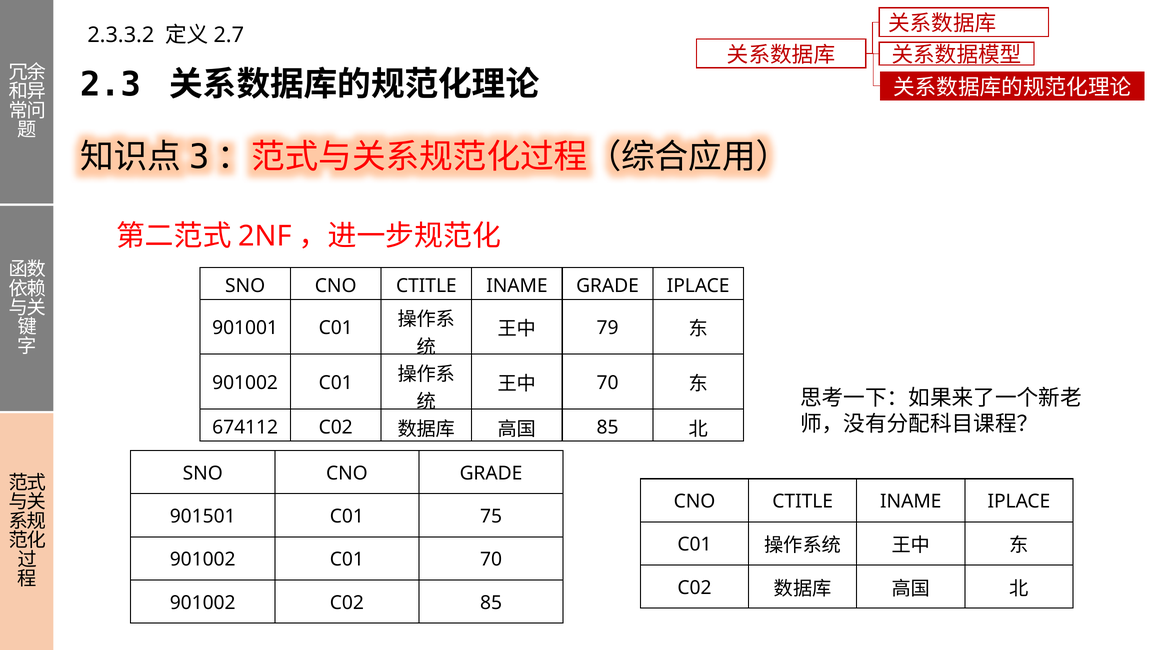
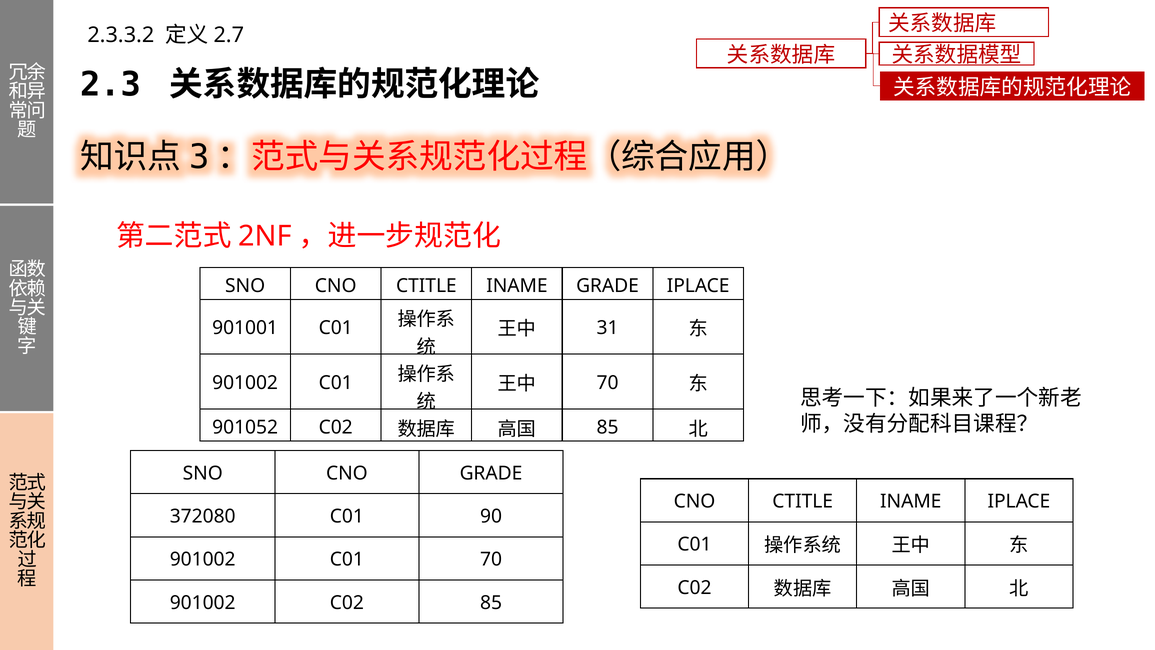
79: 79 -> 31
674112: 674112 -> 901052
901501: 901501 -> 372080
75: 75 -> 90
